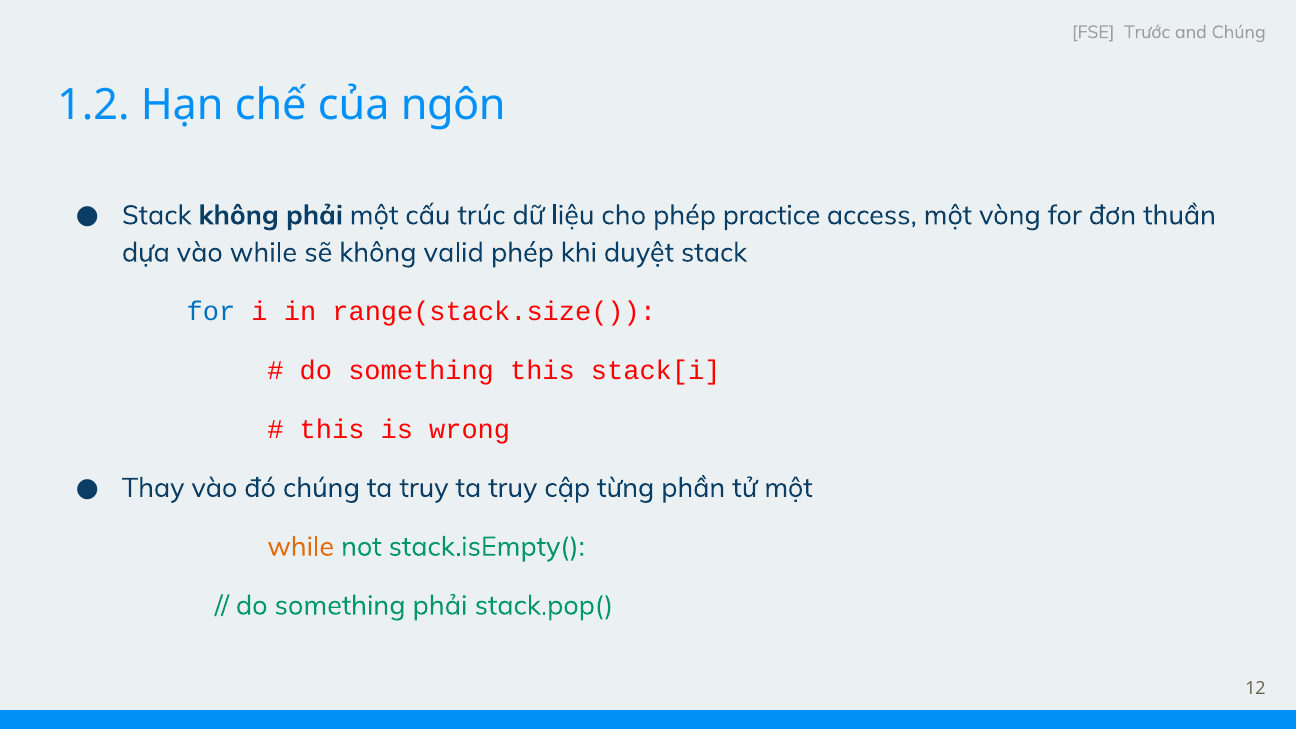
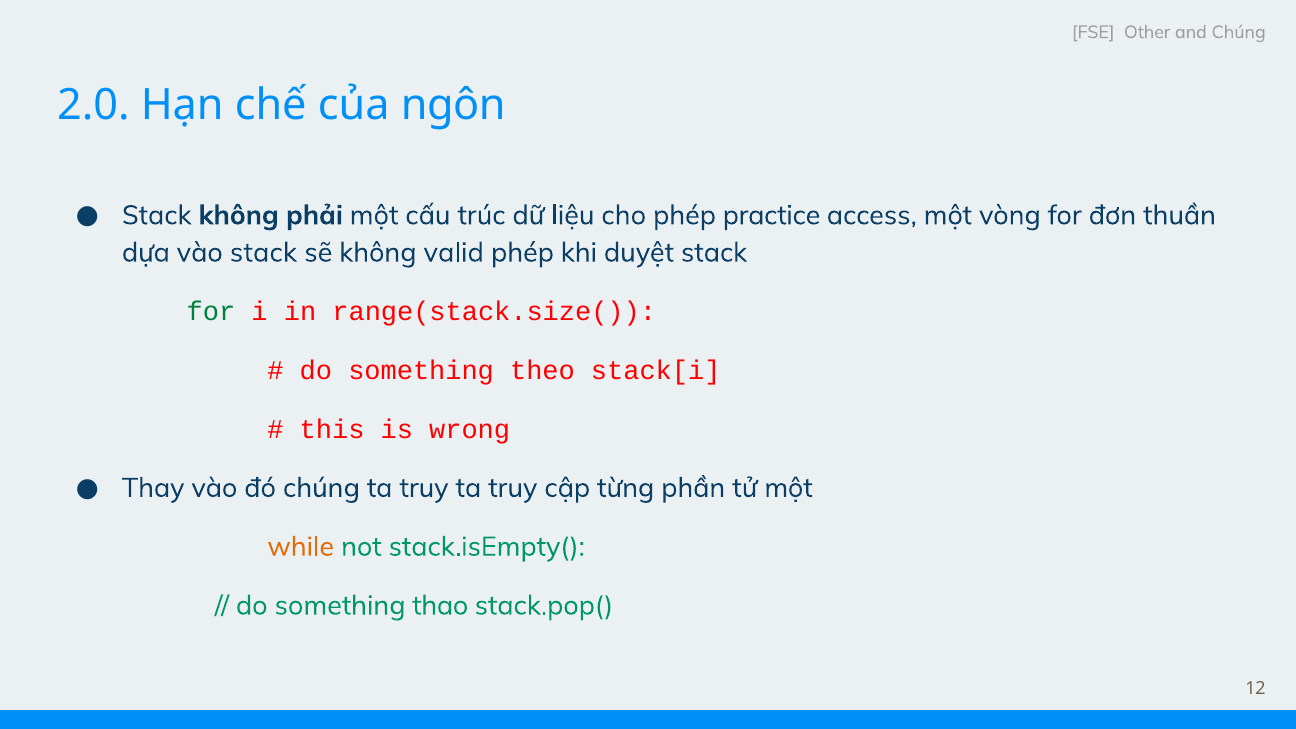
Trước: Trước -> Other
1.2: 1.2 -> 2.0
vào while: while -> stack
for at (211, 311) colour: blue -> green
something this: this -> theo
something phải: phải -> thao
